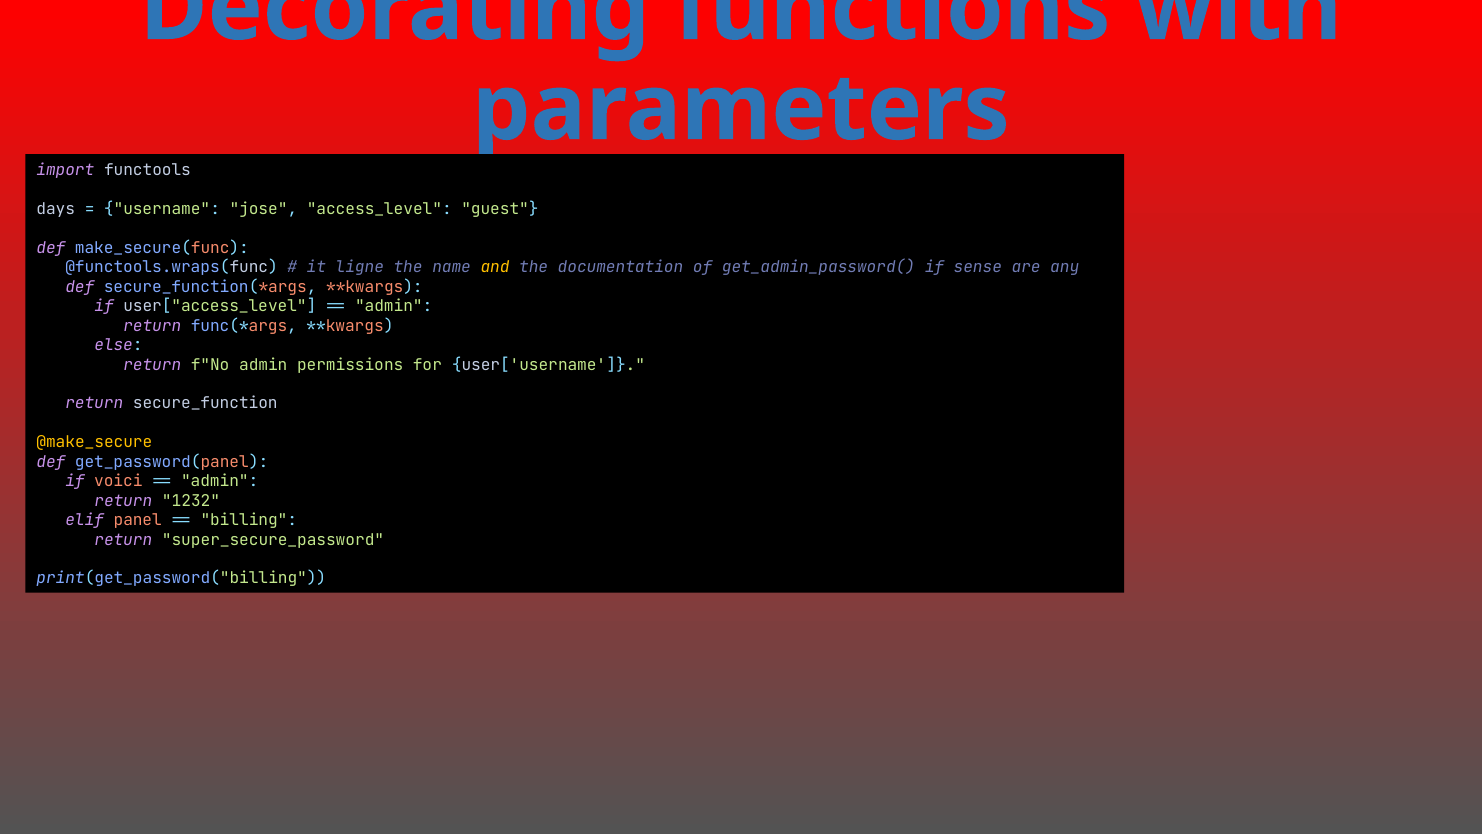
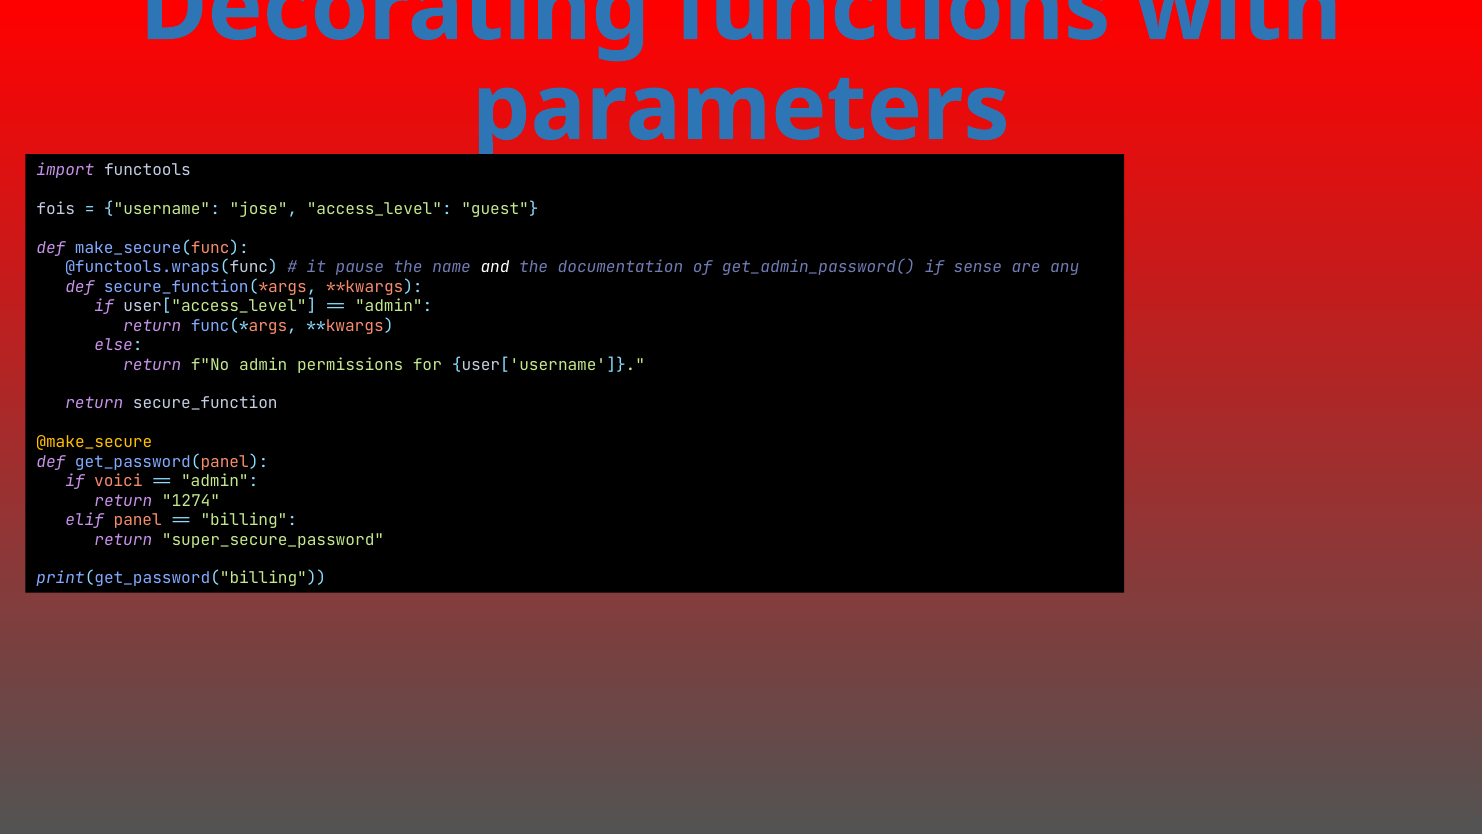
days: days -> fois
ligne: ligne -> pause
and colour: yellow -> white
1232: 1232 -> 1274
